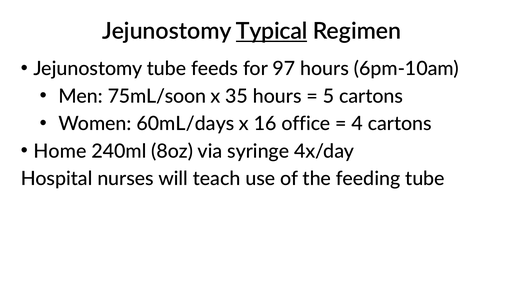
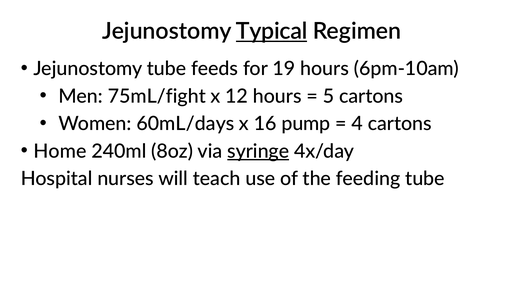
97: 97 -> 19
75mL/soon: 75mL/soon -> 75mL/fight
35: 35 -> 12
office: office -> pump
syringe underline: none -> present
